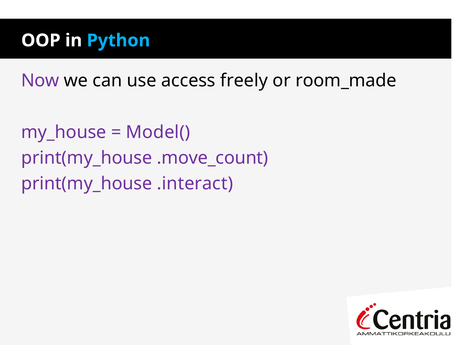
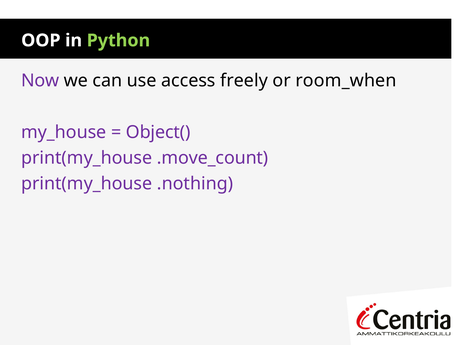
Python colour: light blue -> light green
room_made: room_made -> room_when
Model(: Model( -> Object(
.interact: .interact -> .nothing
